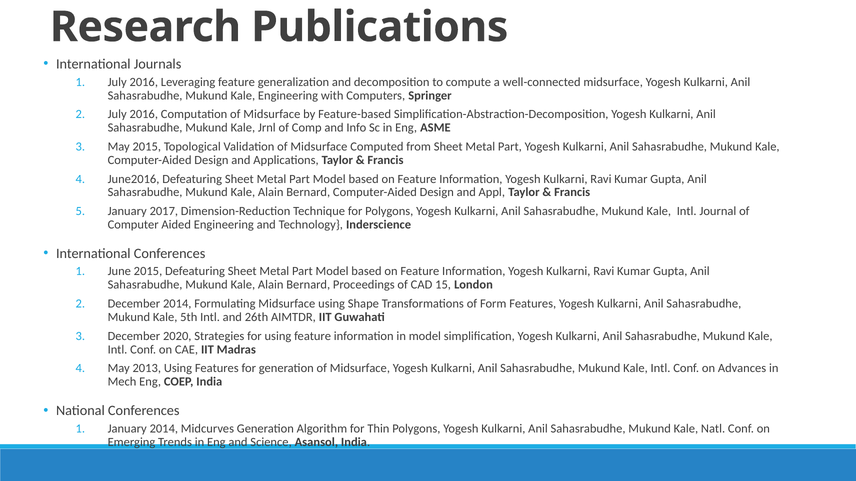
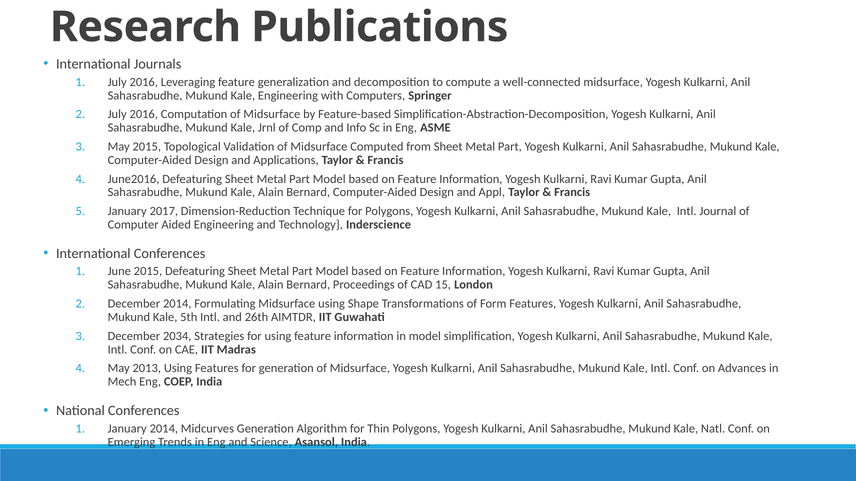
2020: 2020 -> 2034
